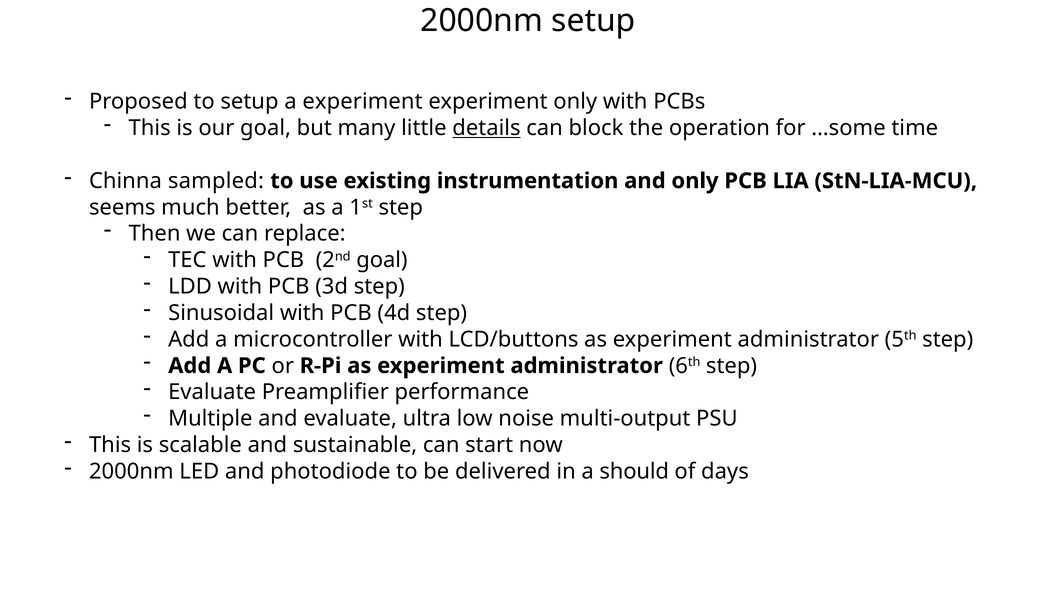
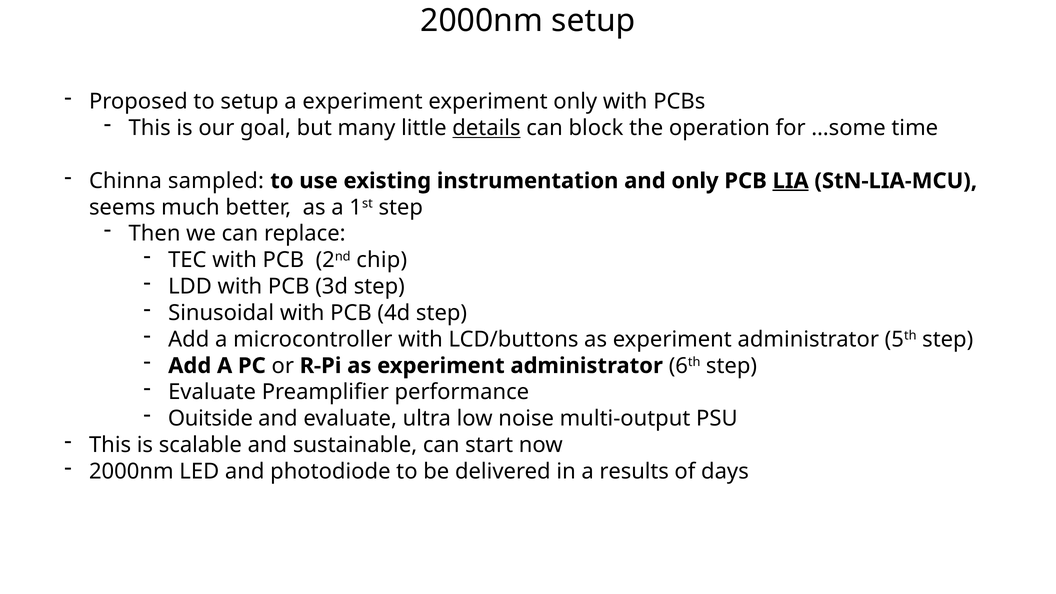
LIA underline: none -> present
2nd goal: goal -> chip
Multiple: Multiple -> Ouitside
should: should -> results
